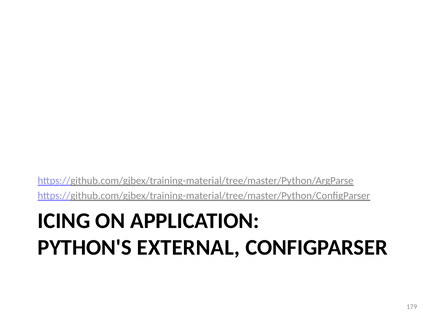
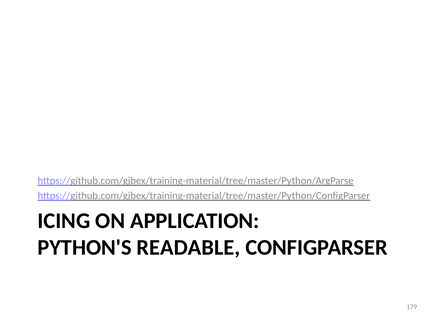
EXTERNAL: EXTERNAL -> READABLE
